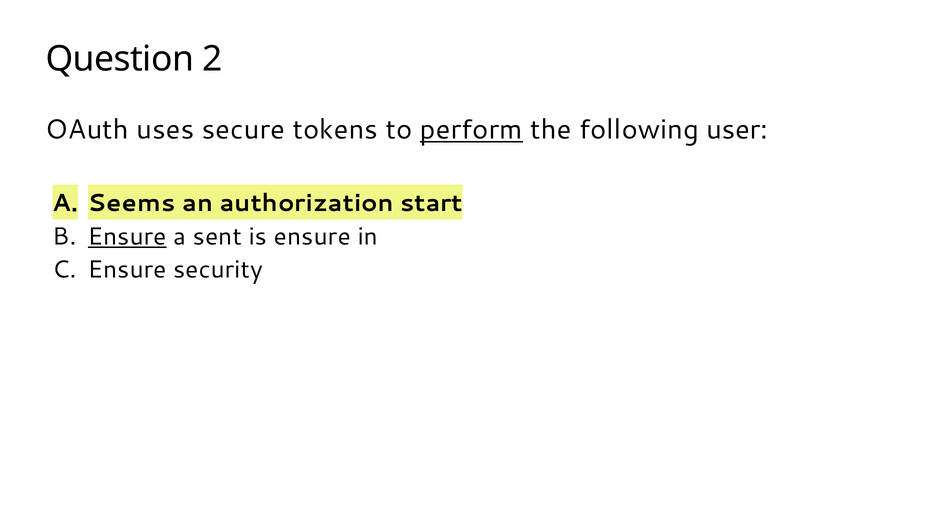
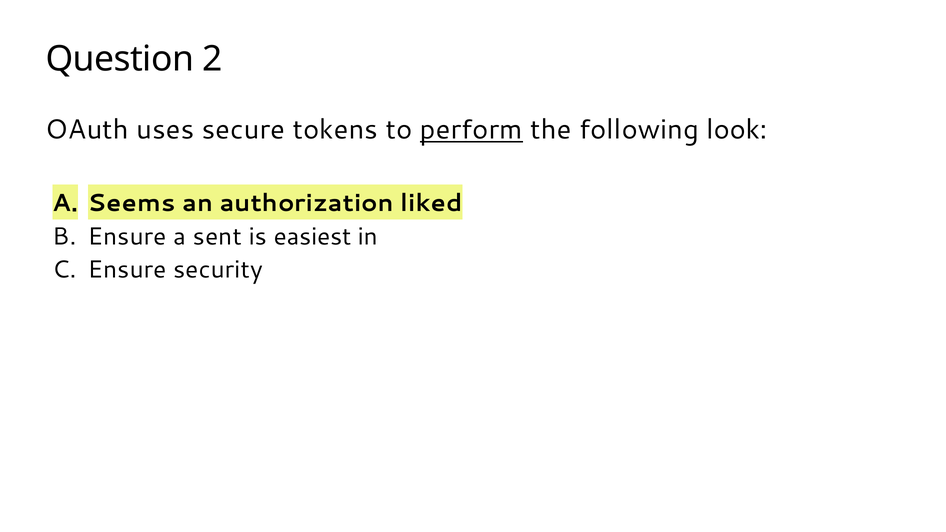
user: user -> look
start: start -> liked
Ensure at (127, 236) underline: present -> none
is ensure: ensure -> easiest
